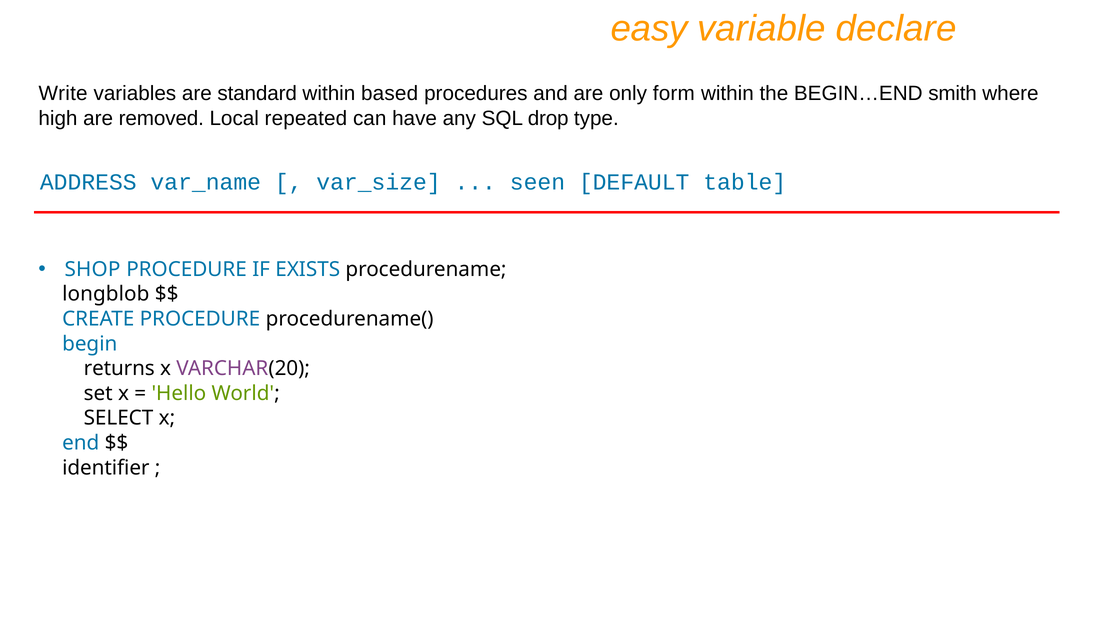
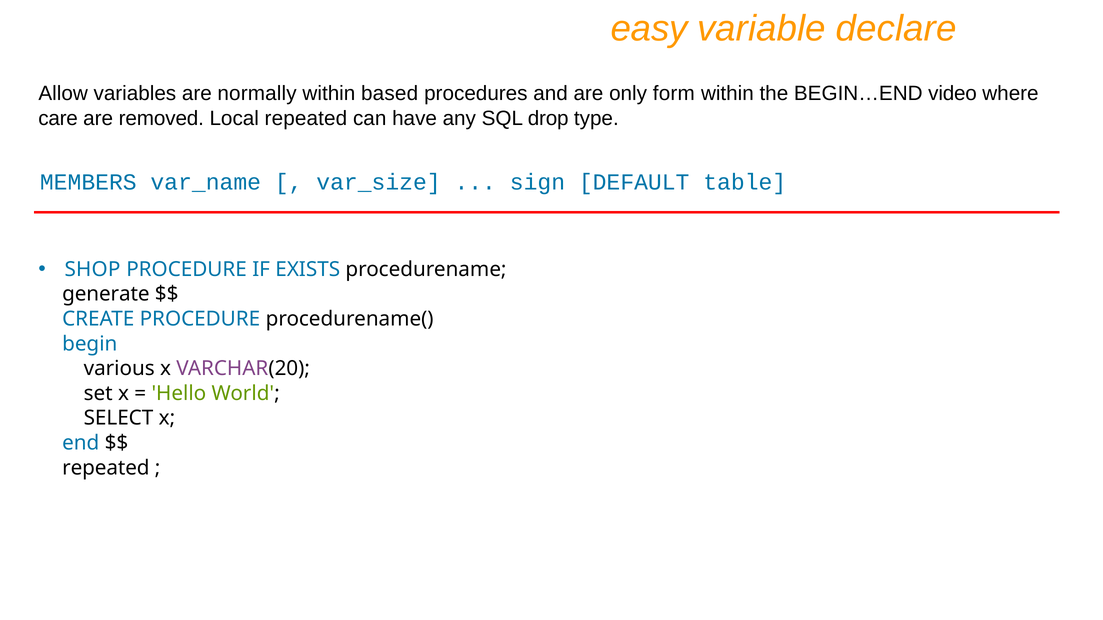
Write: Write -> Allow
standard: standard -> normally
smith: smith -> video
high: high -> care
ADDRESS: ADDRESS -> MEMBERS
seen: seen -> sign
longblob: longblob -> generate
returns: returns -> various
identifier at (106, 468): identifier -> repeated
